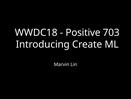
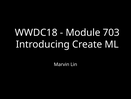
Positive: Positive -> Module
